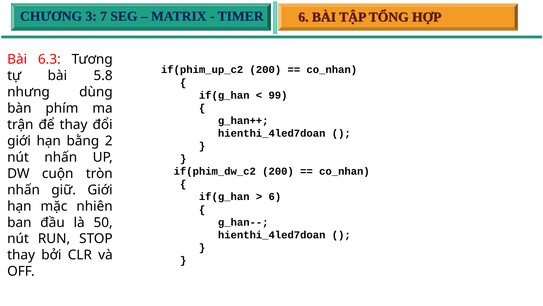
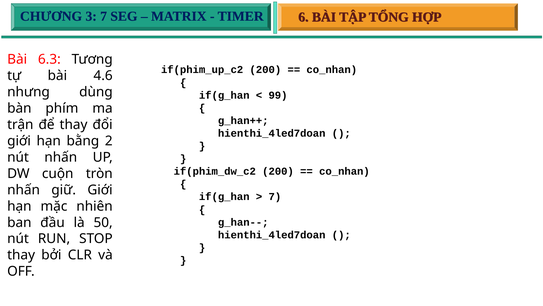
5.8: 5.8 -> 4.6
6 at (275, 196): 6 -> 7
